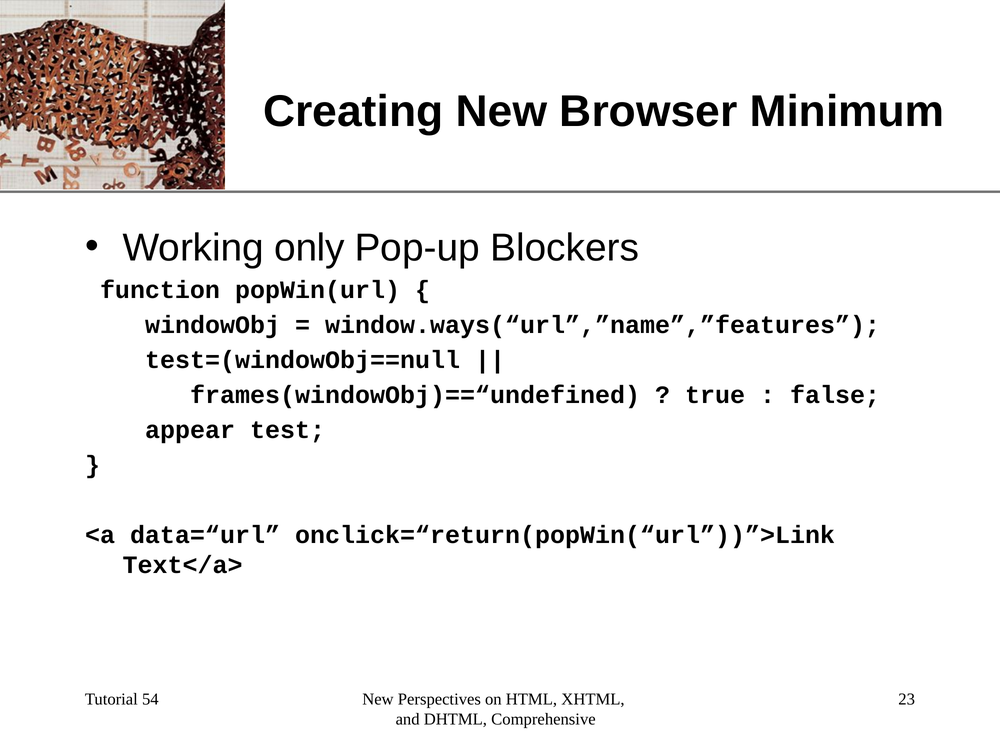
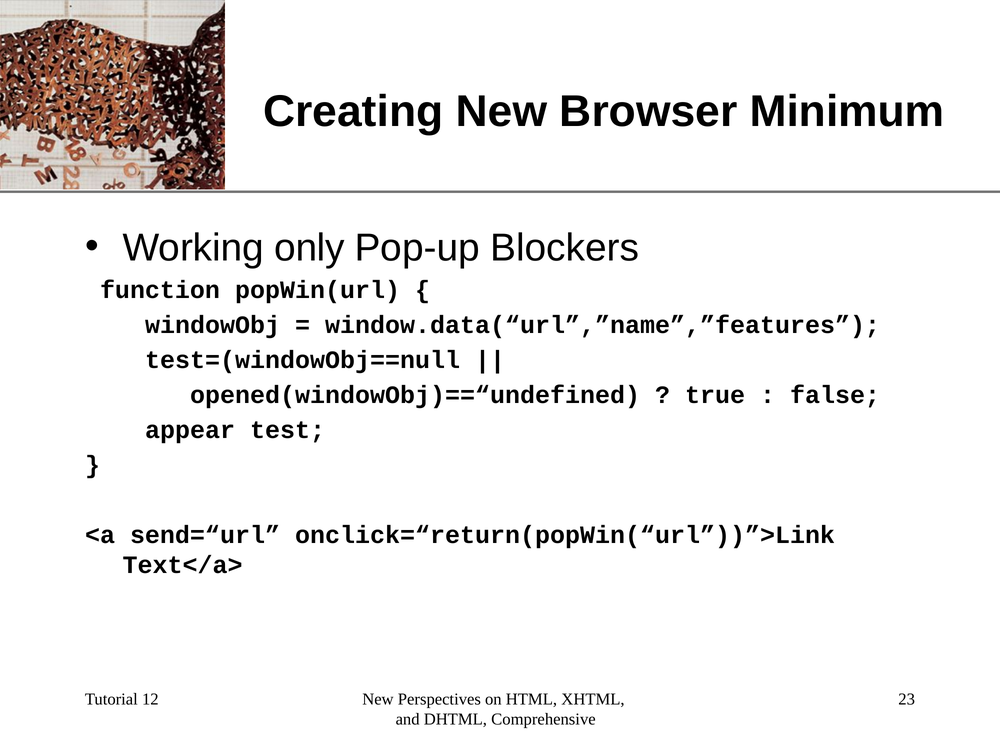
window.ways(“url”,”name”,”features: window.ways(“url”,”name”,”features -> window.data(“url”,”name”,”features
frames(windowObj)==“undefined: frames(windowObj)==“undefined -> opened(windowObj)==“undefined
data=“url: data=“url -> send=“url
54: 54 -> 12
